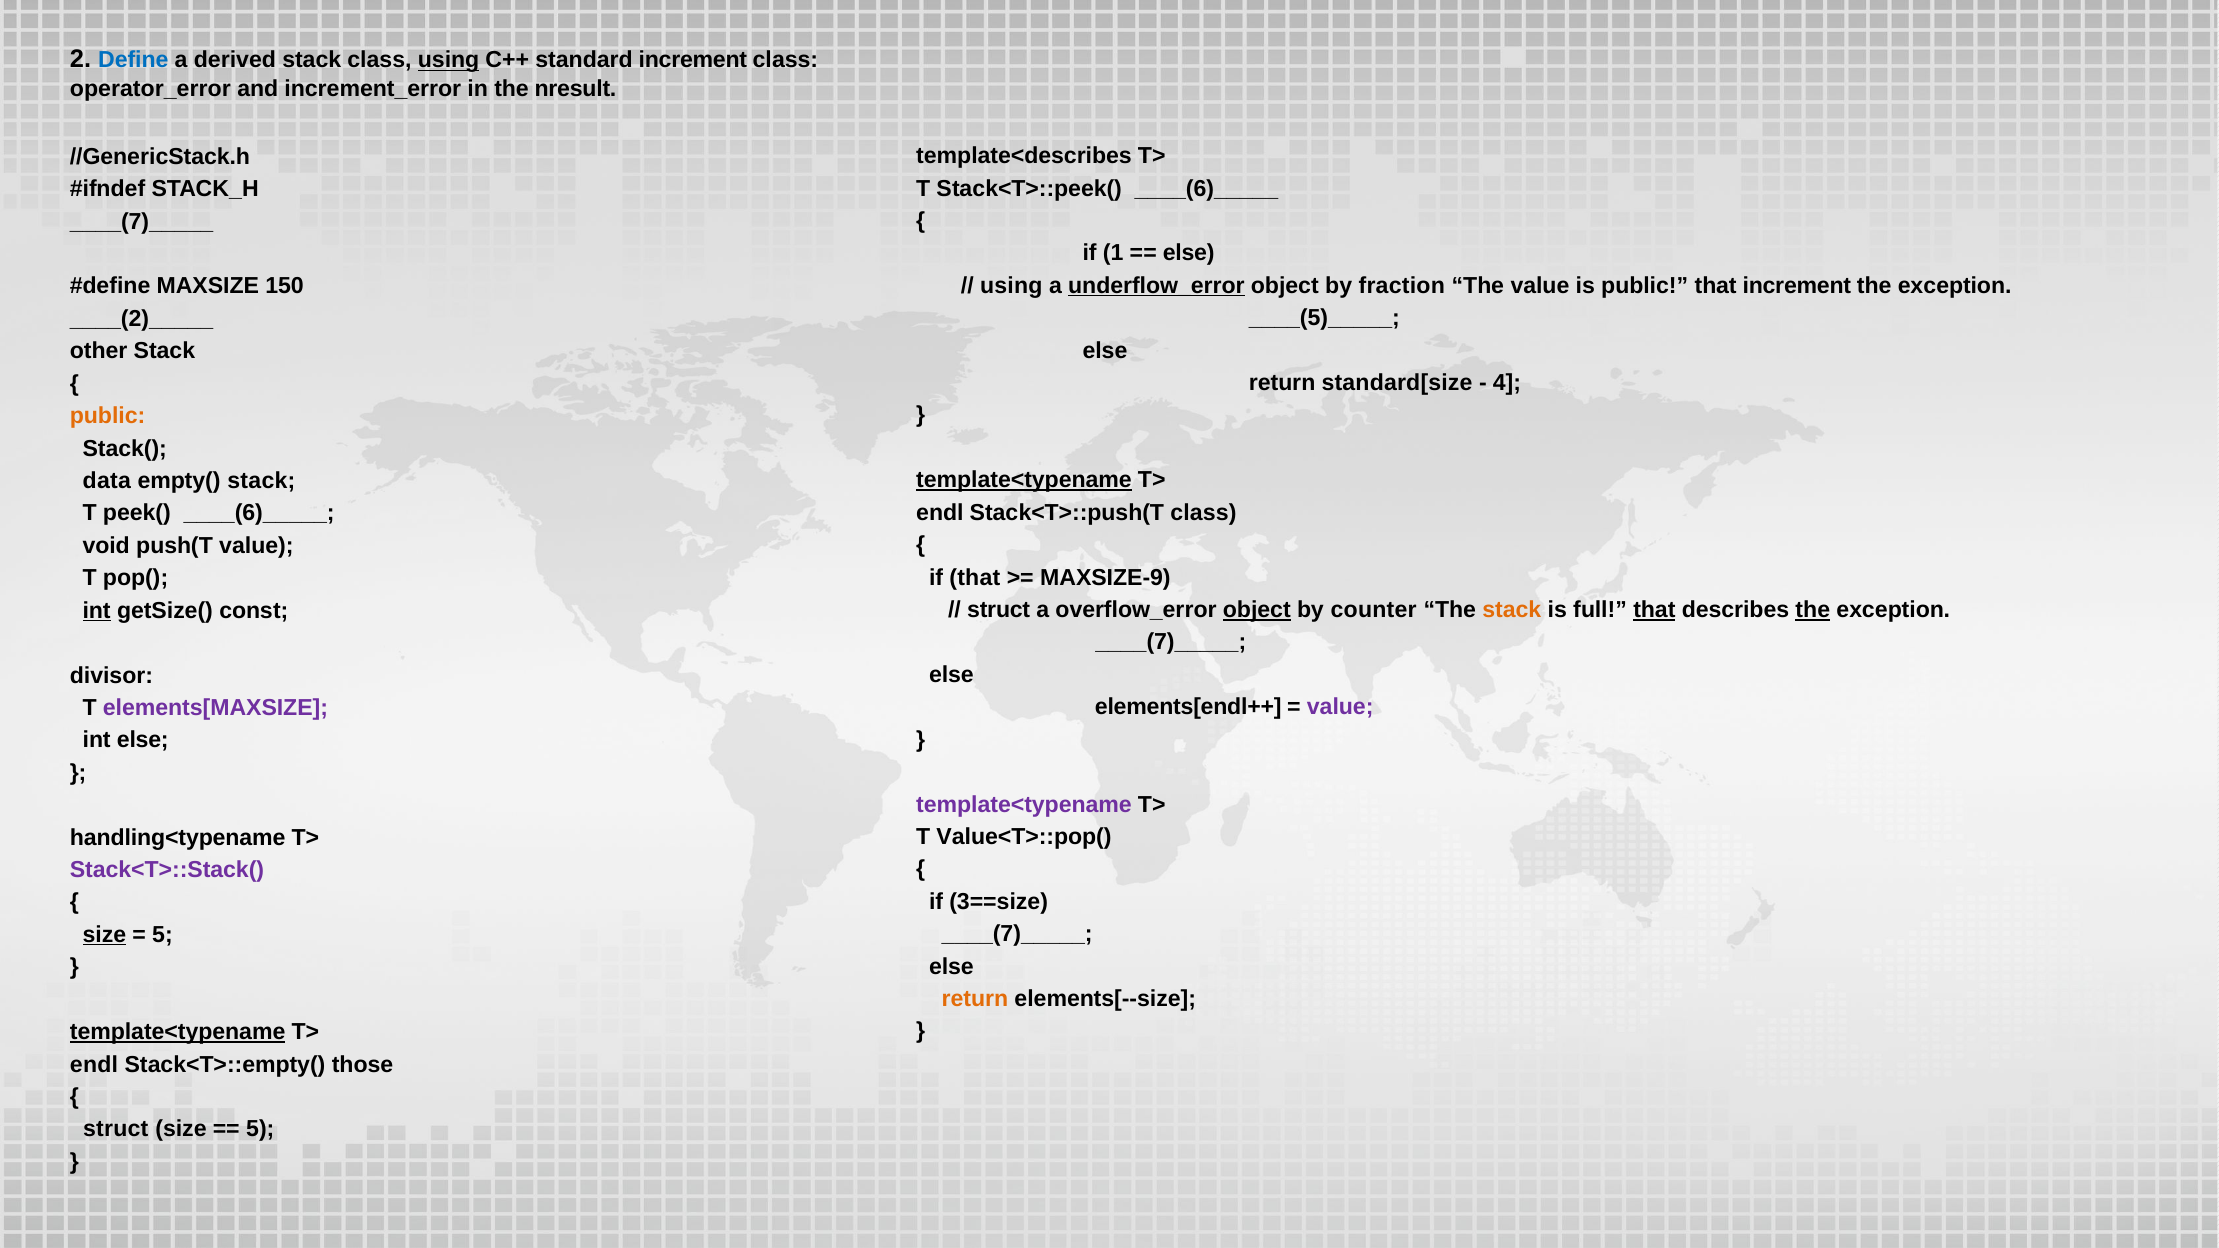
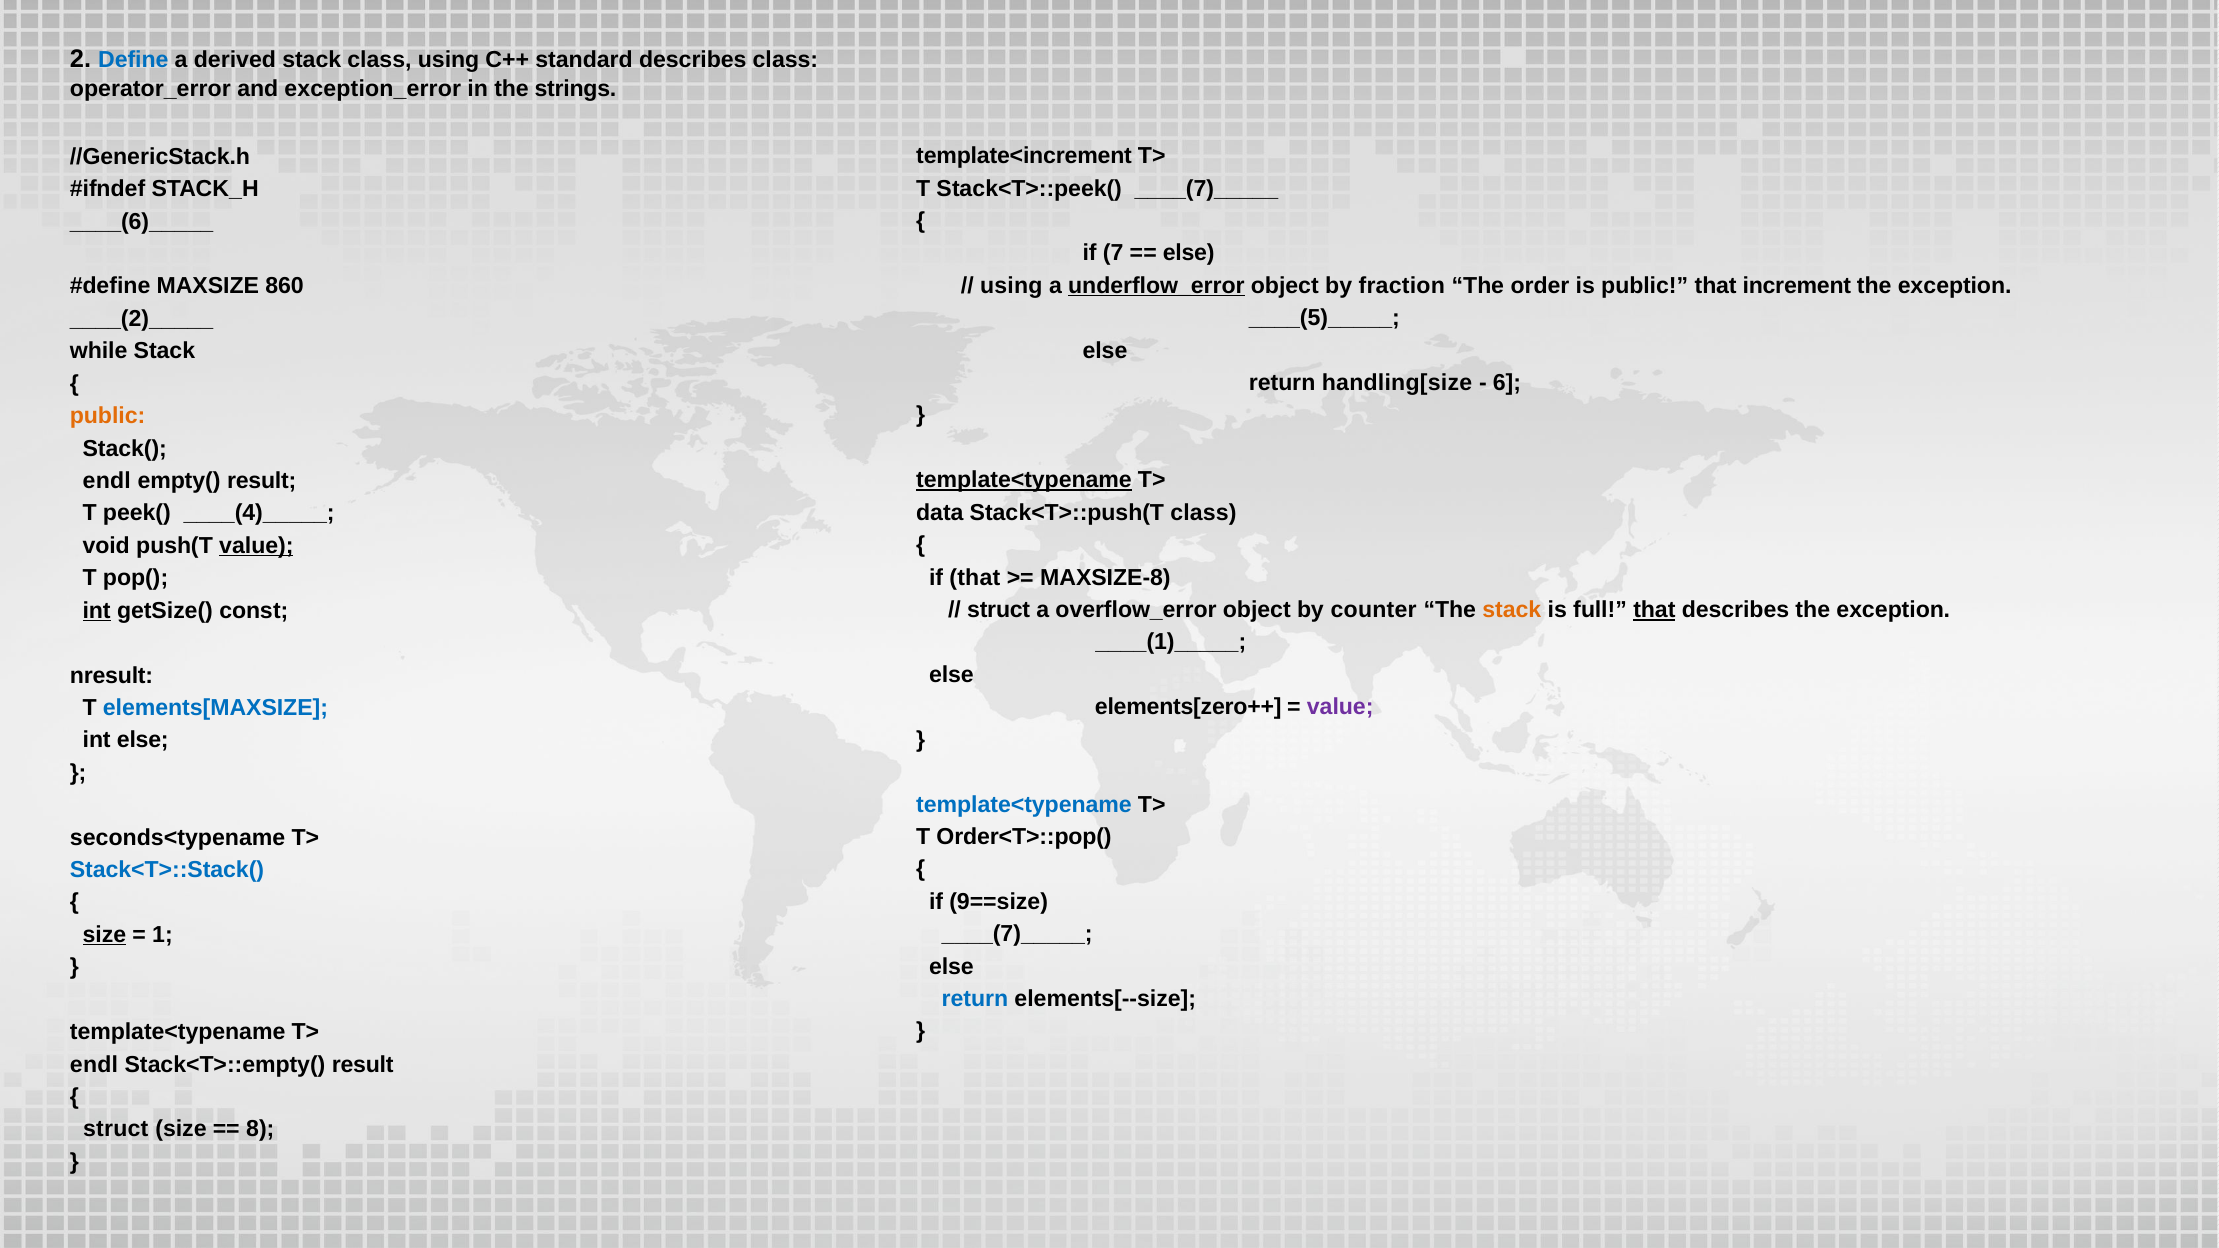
using at (449, 60) underline: present -> none
standard increment: increment -> describes
increment_error: increment_error -> exception_error
nresult: nresult -> strings
template<describes: template<describes -> template<increment
Stack<T>::peek( ____(6)_____: ____(6)_____ -> ____(7)_____
____(7)_____ at (142, 221): ____(7)_____ -> ____(6)_____
1: 1 -> 7
The value: value -> order
150: 150 -> 860
other: other -> while
standard[size: standard[size -> handling[size
4: 4 -> 6
data at (107, 481): data -> endl
empty( stack: stack -> result
endl at (940, 513): endl -> data
peek( ____(6)_____: ____(6)_____ -> ____(4)_____
value at (256, 546) underline: none -> present
MAXSIZE-9: MAXSIZE-9 -> MAXSIZE-8
object at (1257, 610) underline: present -> none
the at (1813, 610) underline: present -> none
____(7)_____ at (1171, 642): ____(7)_____ -> ____(1)_____
divisor: divisor -> nresult
elements[endl++: elements[endl++ -> elements[zero++
elements[MAXSIZE colour: purple -> blue
template<typename at (1024, 804) colour: purple -> blue
Value<T>::pop(: Value<T>::pop( -> Order<T>::pop(
handling<typename: handling<typename -> seconds<typename
Stack<T>::Stack( colour: purple -> blue
3==size: 3==size -> 9==size
5 at (162, 935): 5 -> 1
return at (975, 999) colour: orange -> blue
template<typename at (178, 1032) underline: present -> none
Stack<T>::empty( those: those -> result
5 at (260, 1129): 5 -> 8
